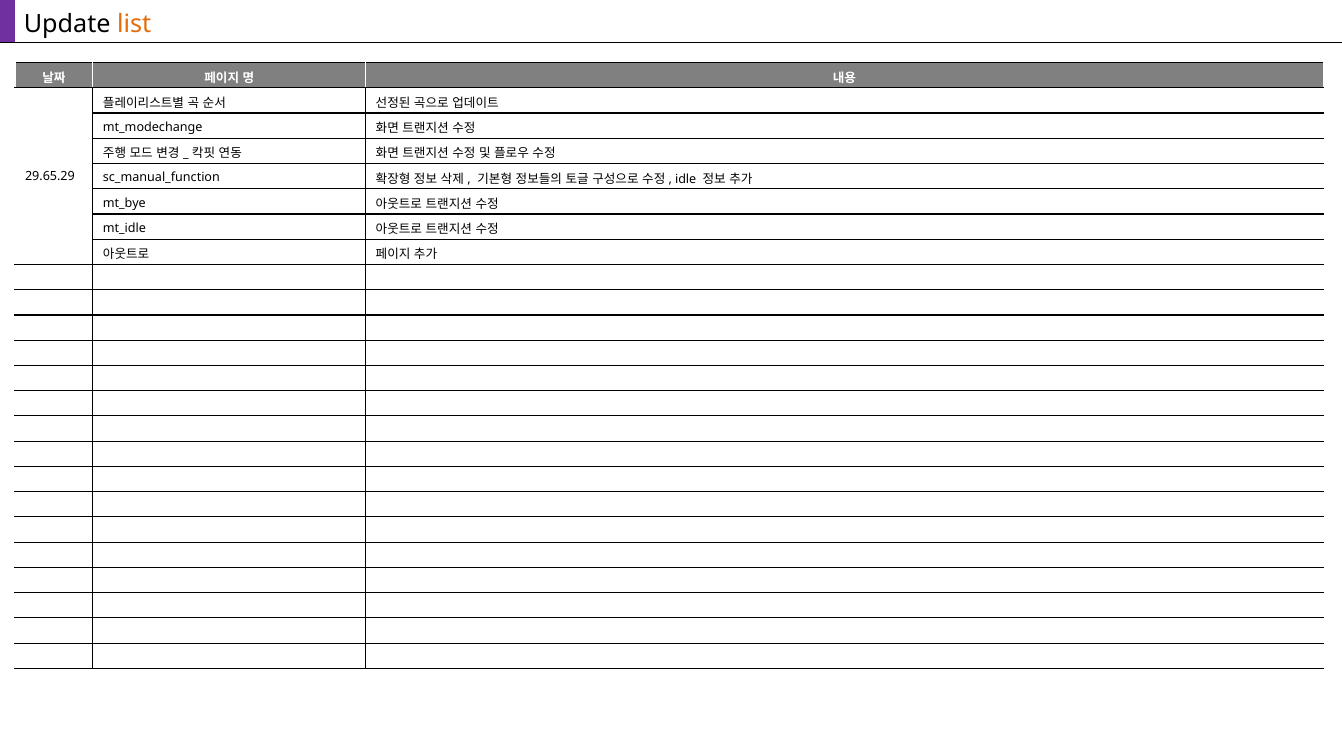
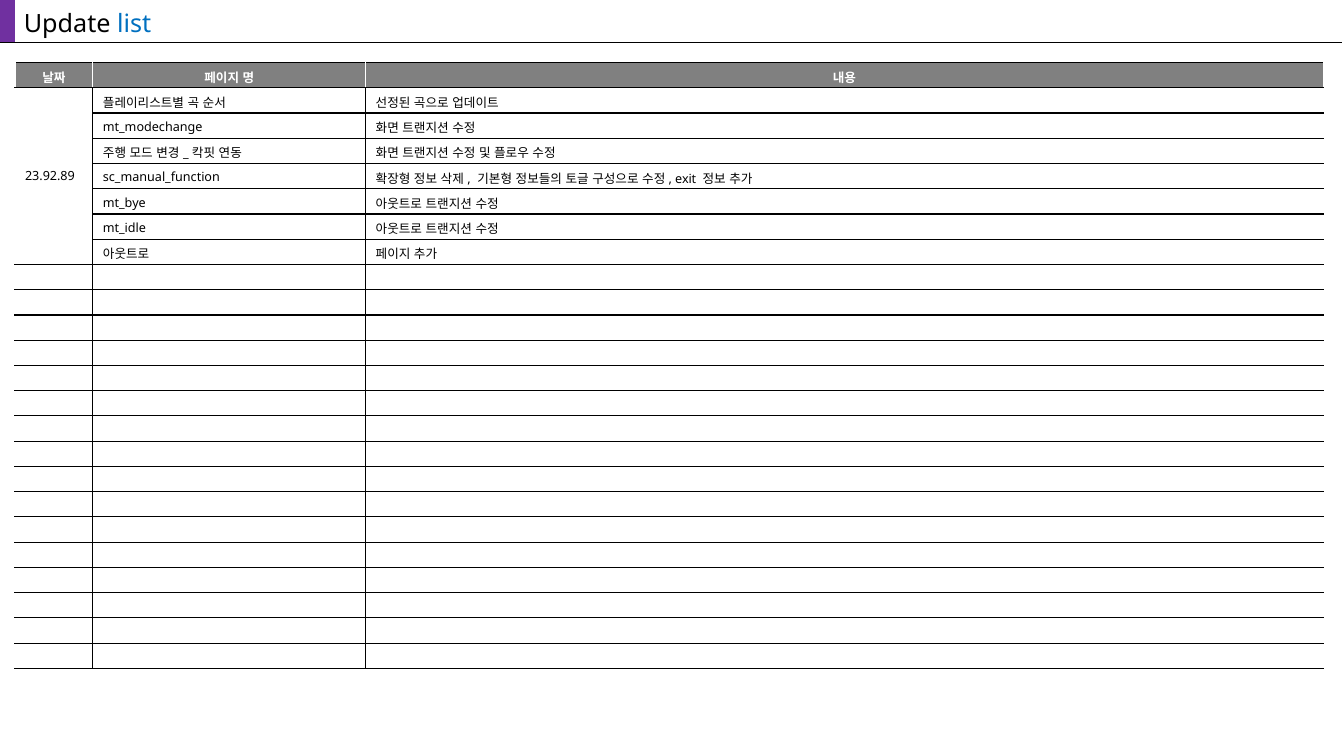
list colour: orange -> blue
29.65.29: 29.65.29 -> 23.92.89
idle: idle -> exit
